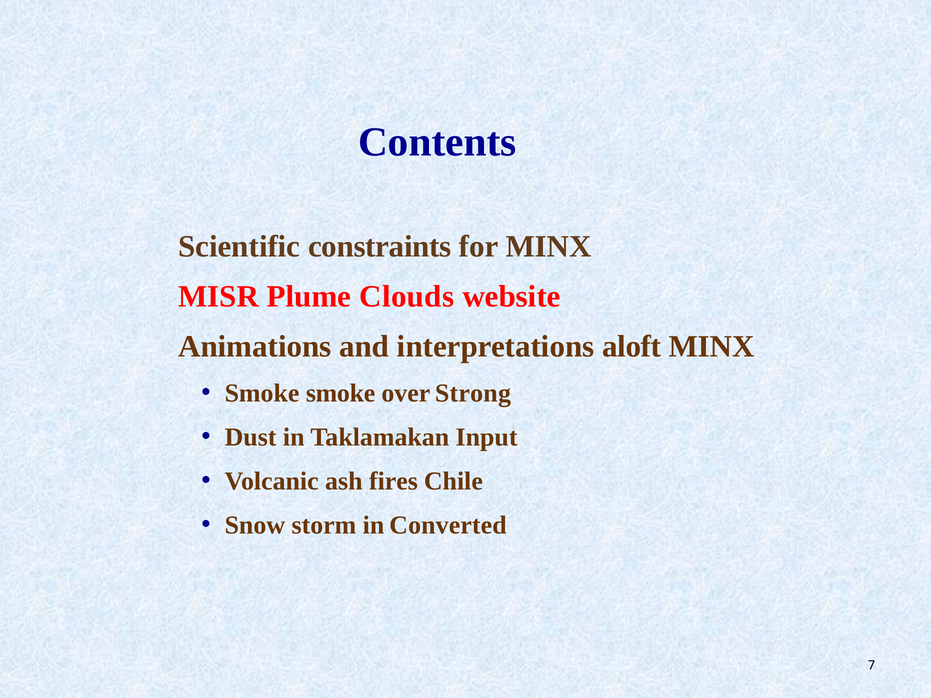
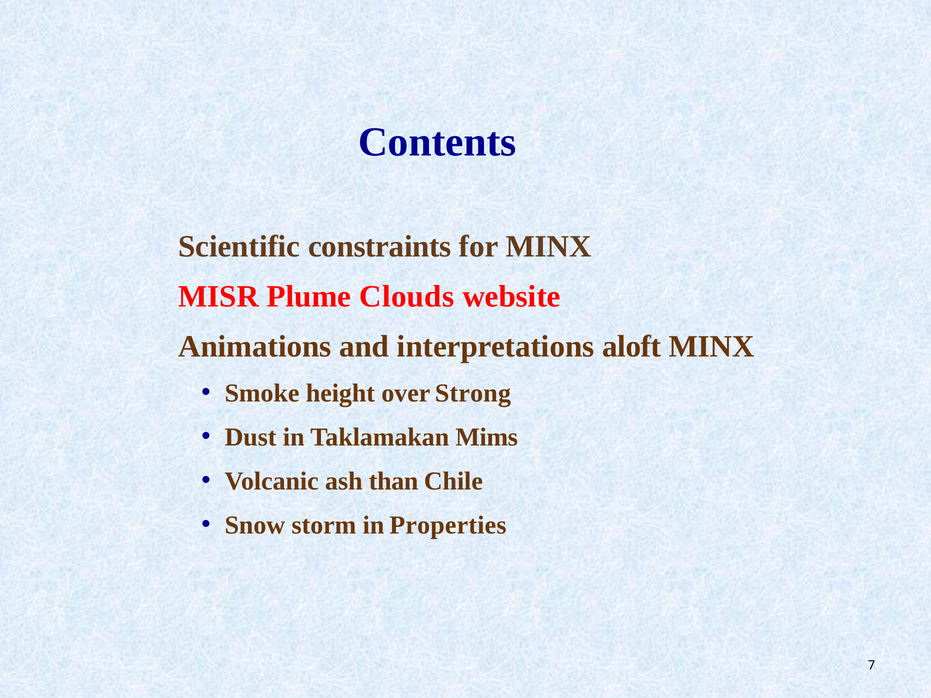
Smoke smoke: smoke -> height
Input: Input -> Mims
fires: fires -> than
Converted: Converted -> Properties
